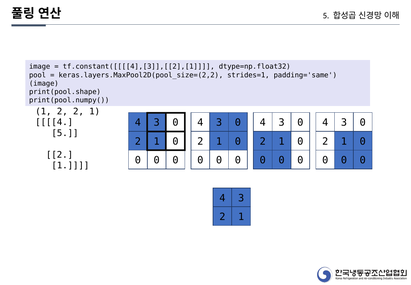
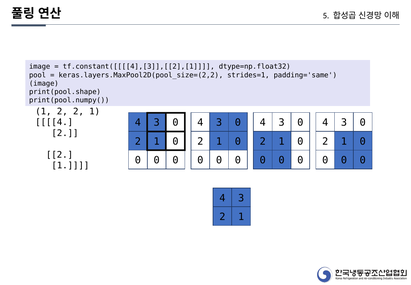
5 at (65, 133): 5 -> 2
